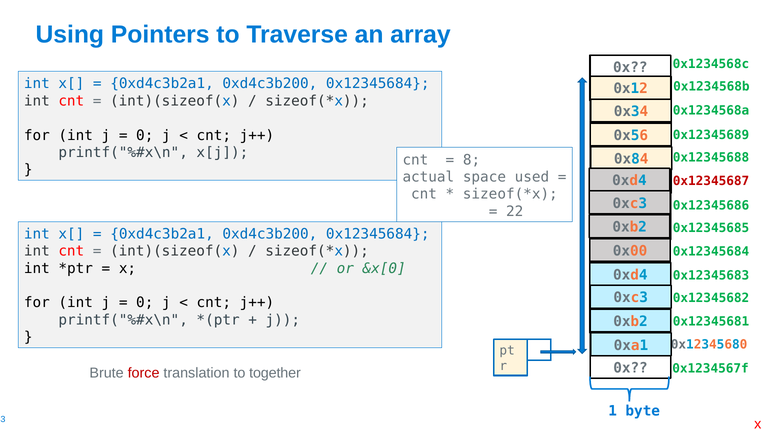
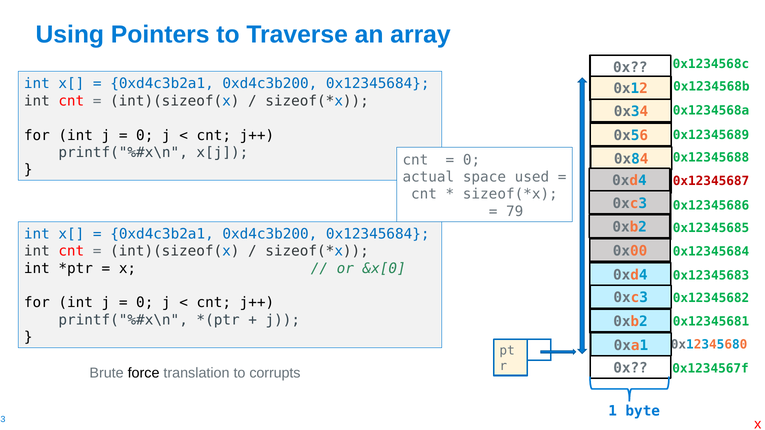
8 at (472, 160): 8 -> 0
22: 22 -> 79
force colour: red -> black
together: together -> corrupts
